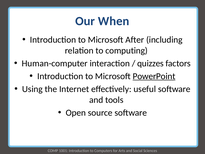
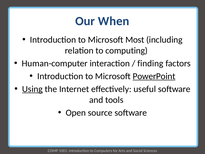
After: After -> Most
quizzes: quizzes -> finding
Using underline: none -> present
